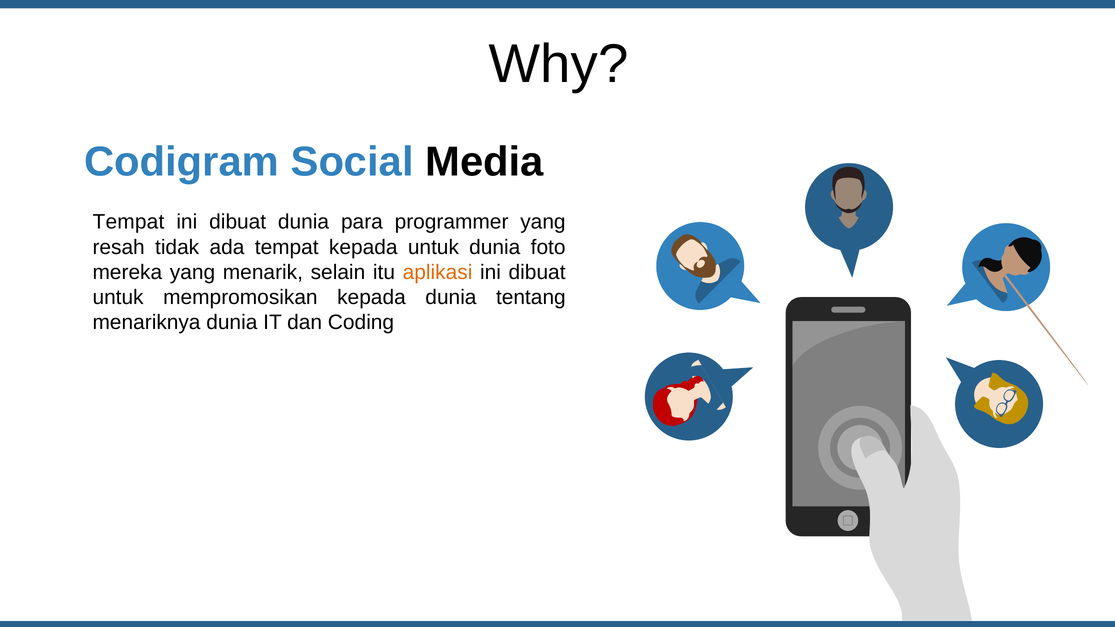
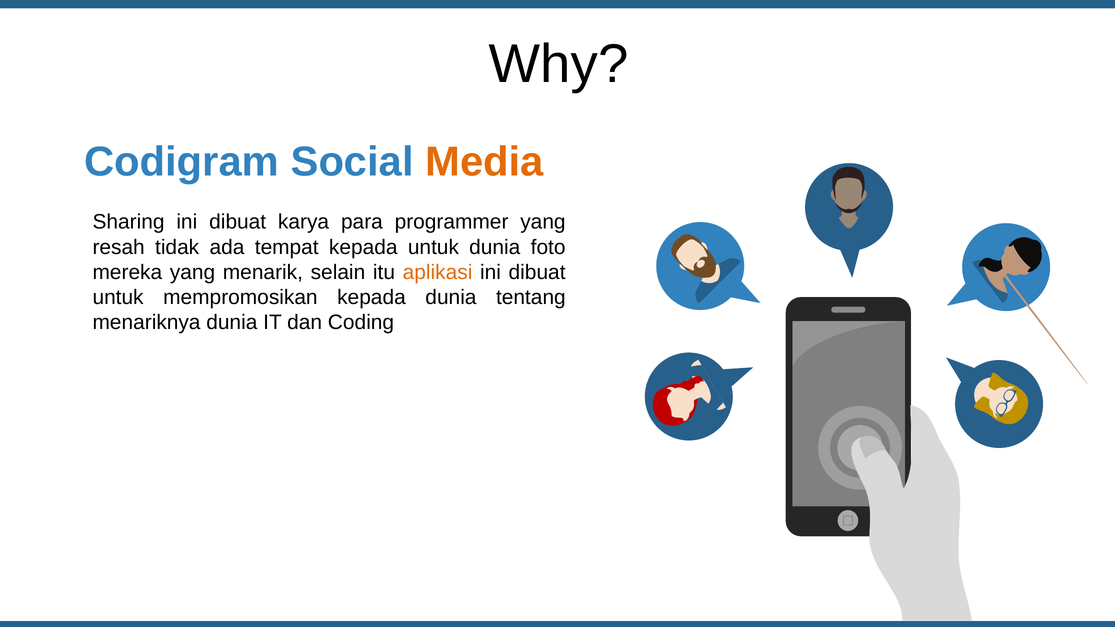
Media colour: black -> orange
Tempat at (128, 222): Tempat -> Sharing
dibuat dunia: dunia -> karya
